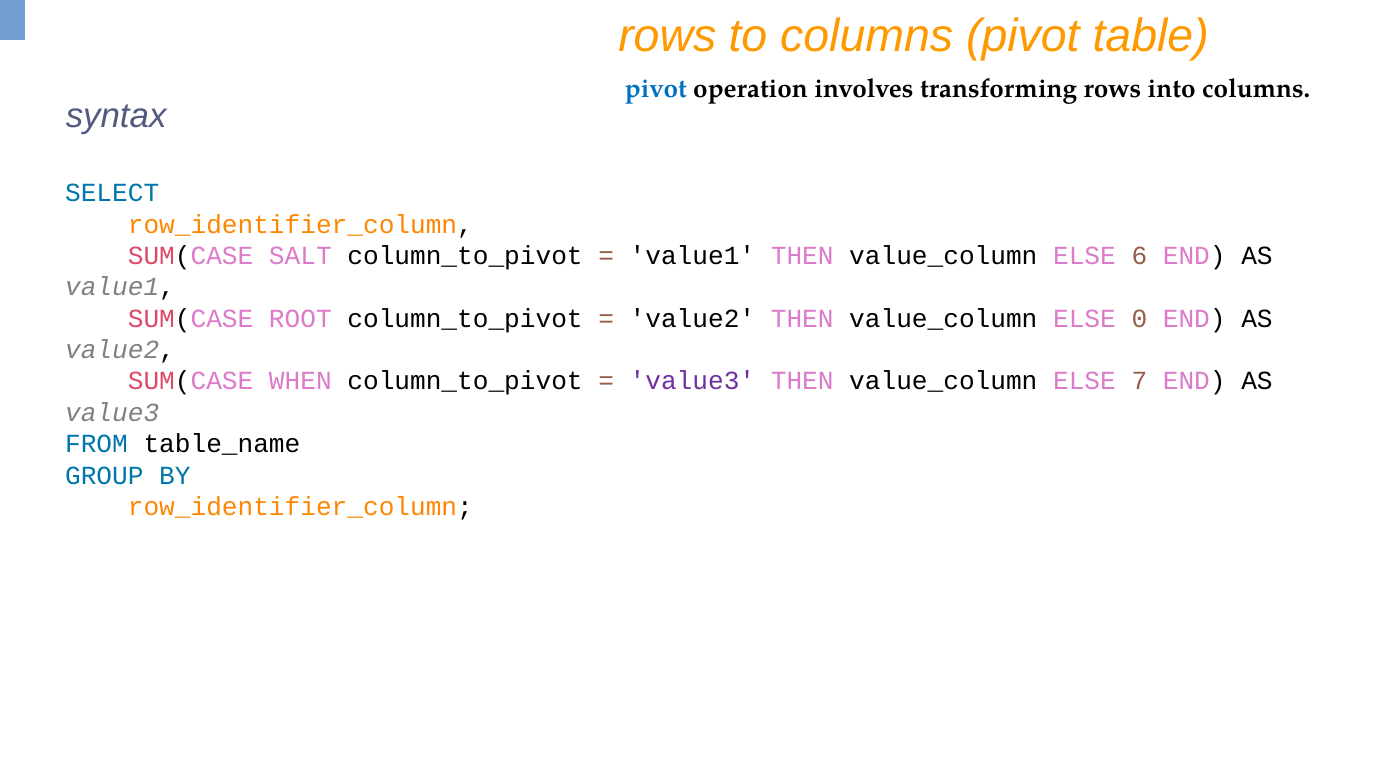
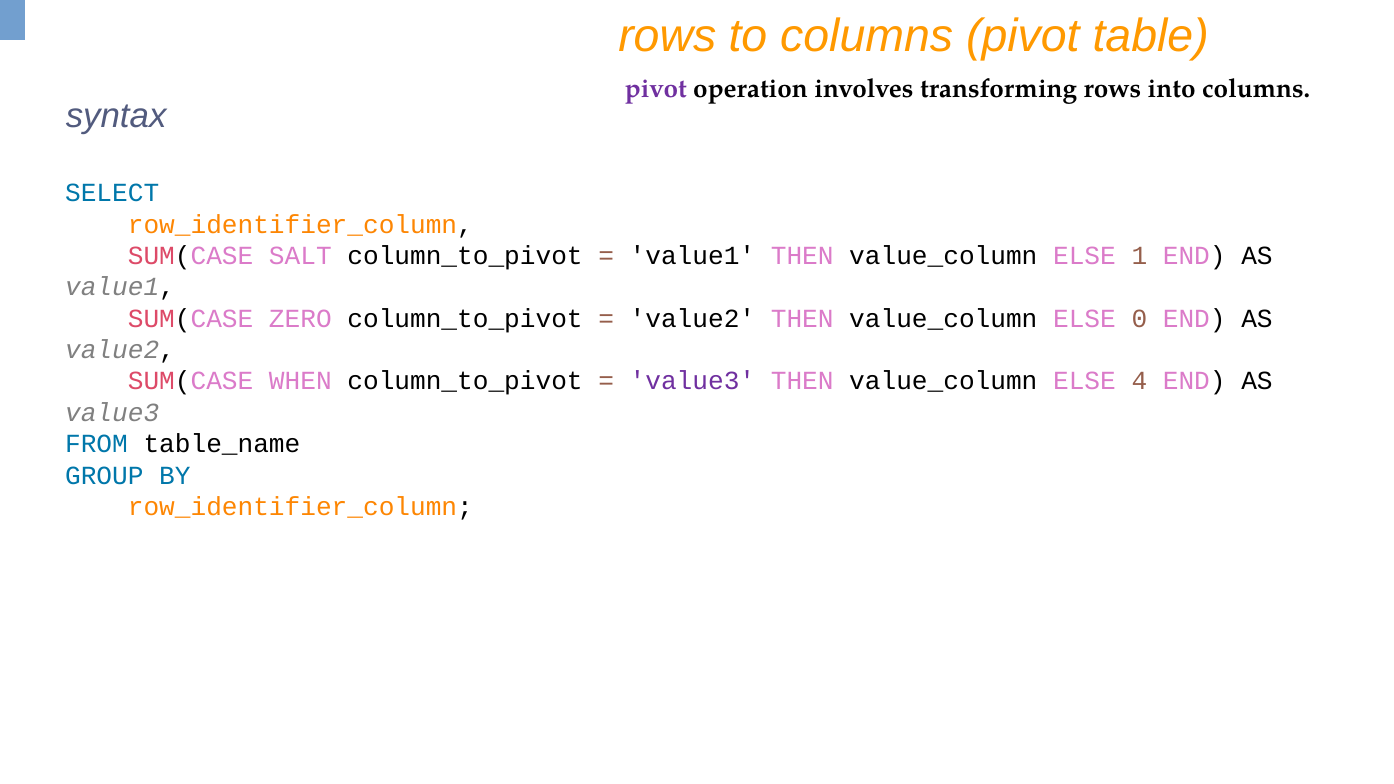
pivot at (656, 89) colour: blue -> purple
6: 6 -> 1
ROOT: ROOT -> ZERO
7: 7 -> 4
